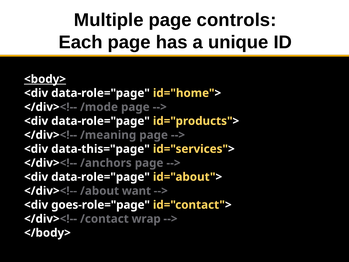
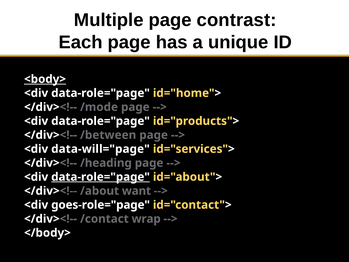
controls: controls -> contrast
/meaning: /meaning -> /between
data-this="page: data-this="page -> data-will="page
/anchors: /anchors -> /heading
data-role="page at (101, 177) underline: none -> present
